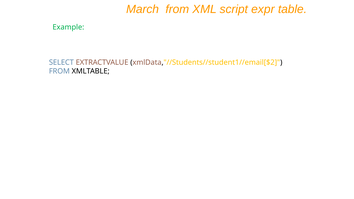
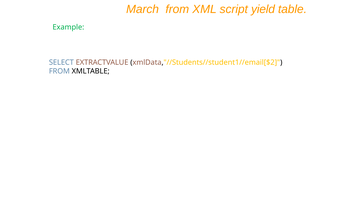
expr: expr -> yield
